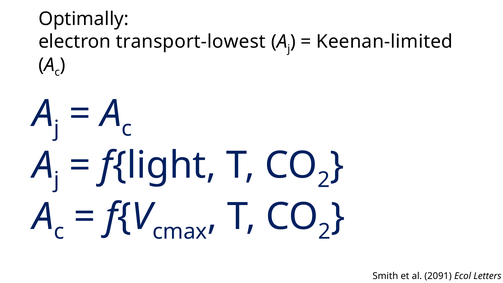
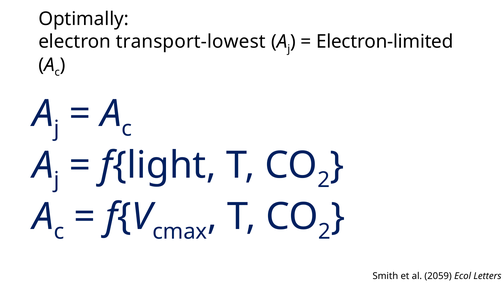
Keenan-limited: Keenan-limited -> Electron-limited
2091: 2091 -> 2059
